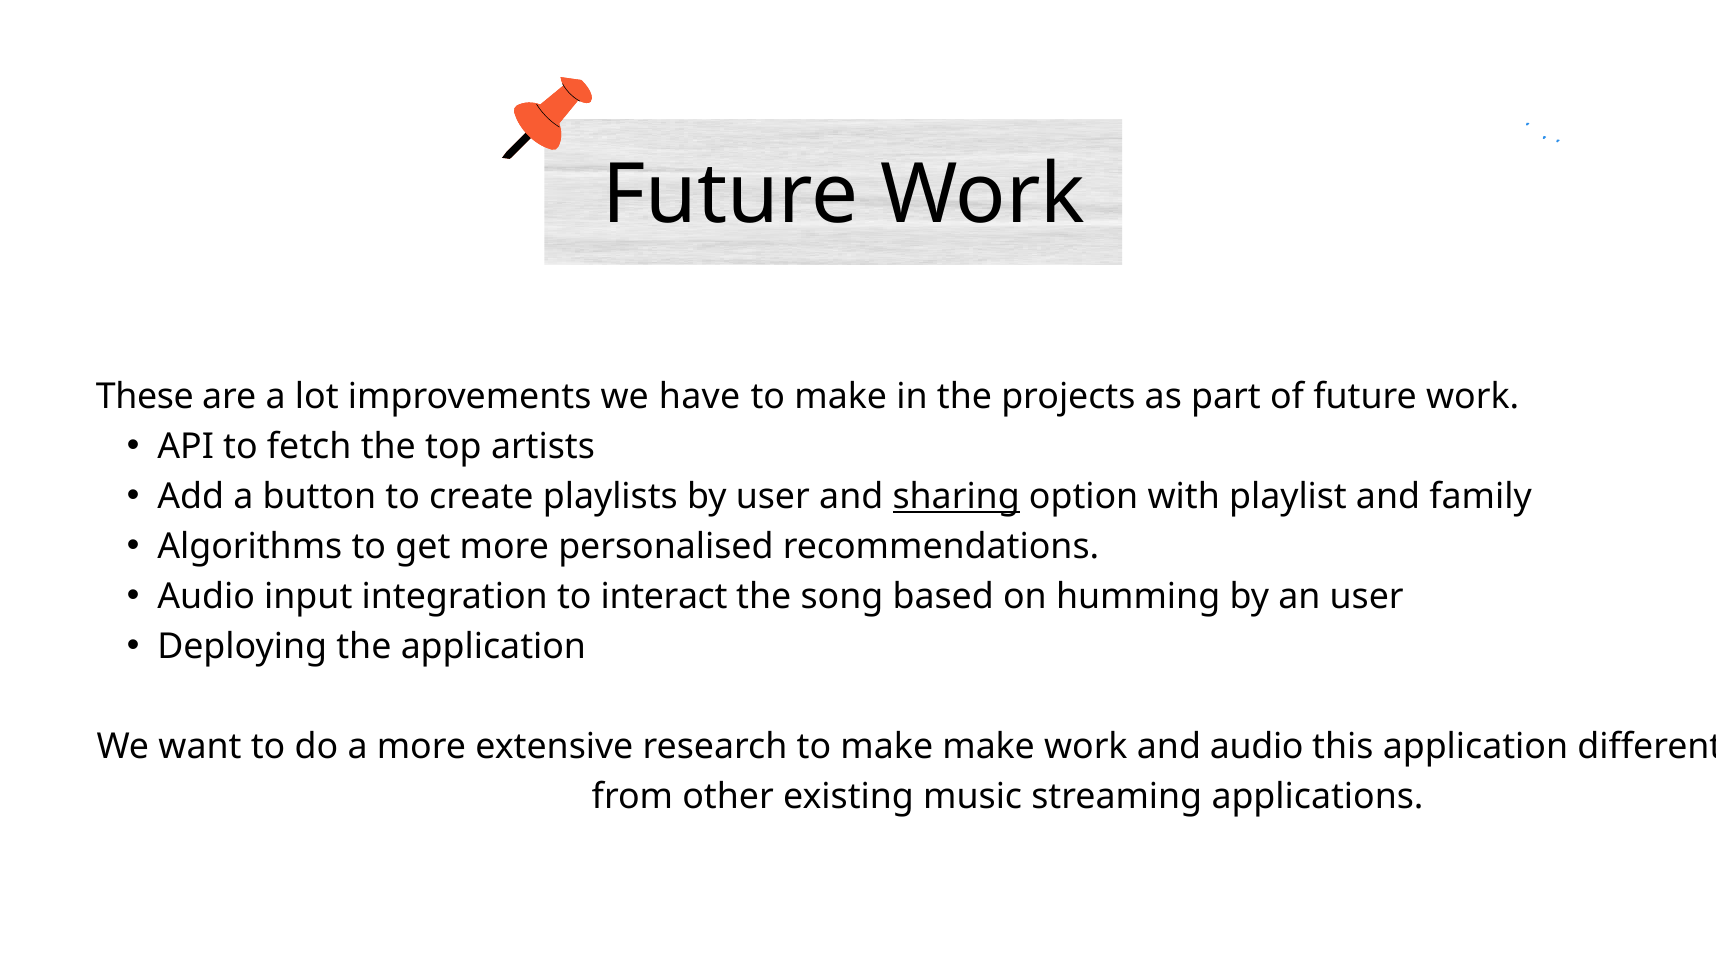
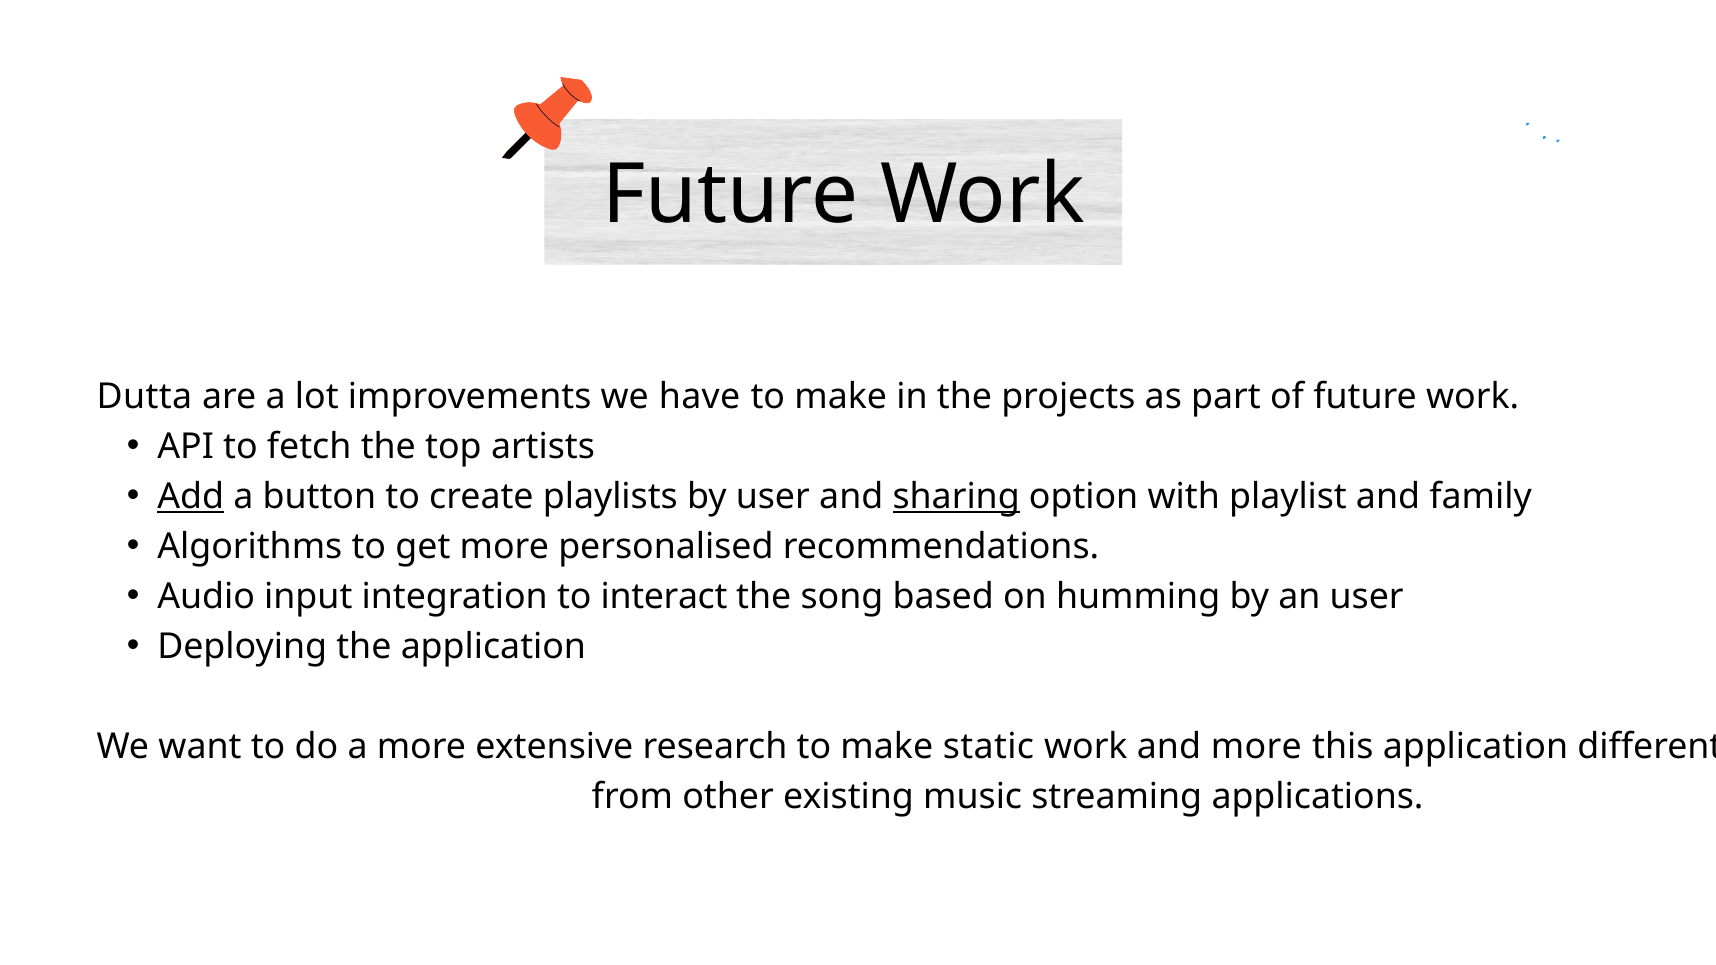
These: These -> Dutta
Add underline: none -> present
make make: make -> static
and audio: audio -> more
